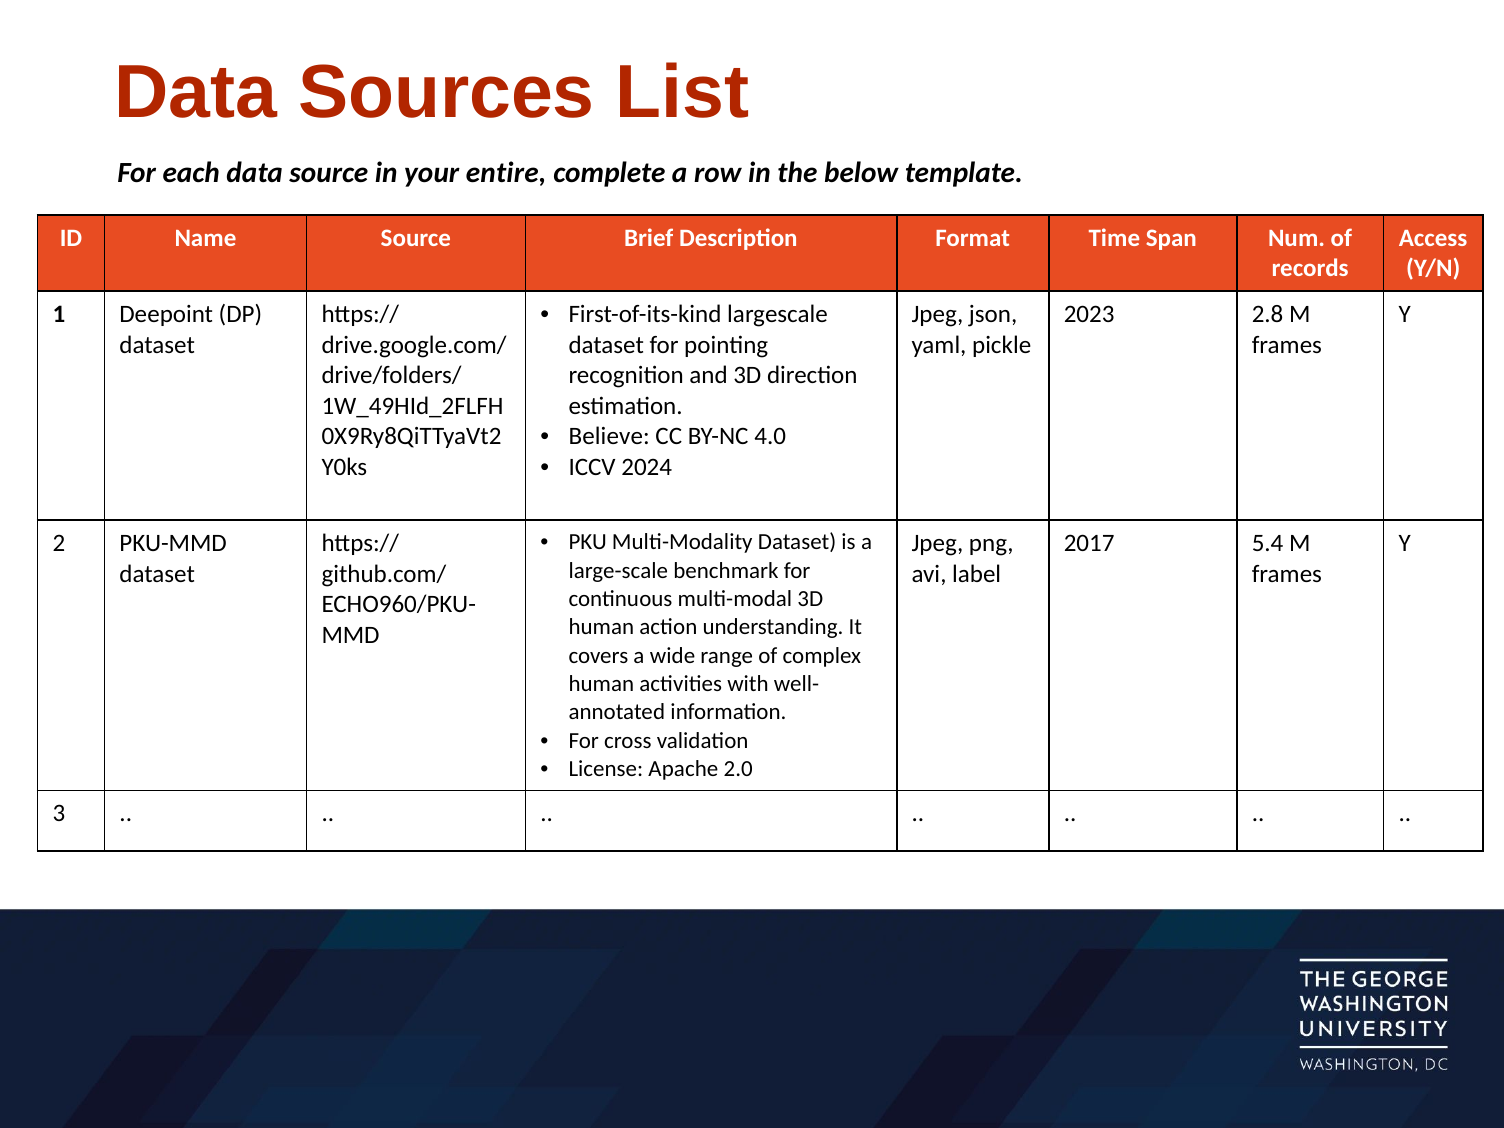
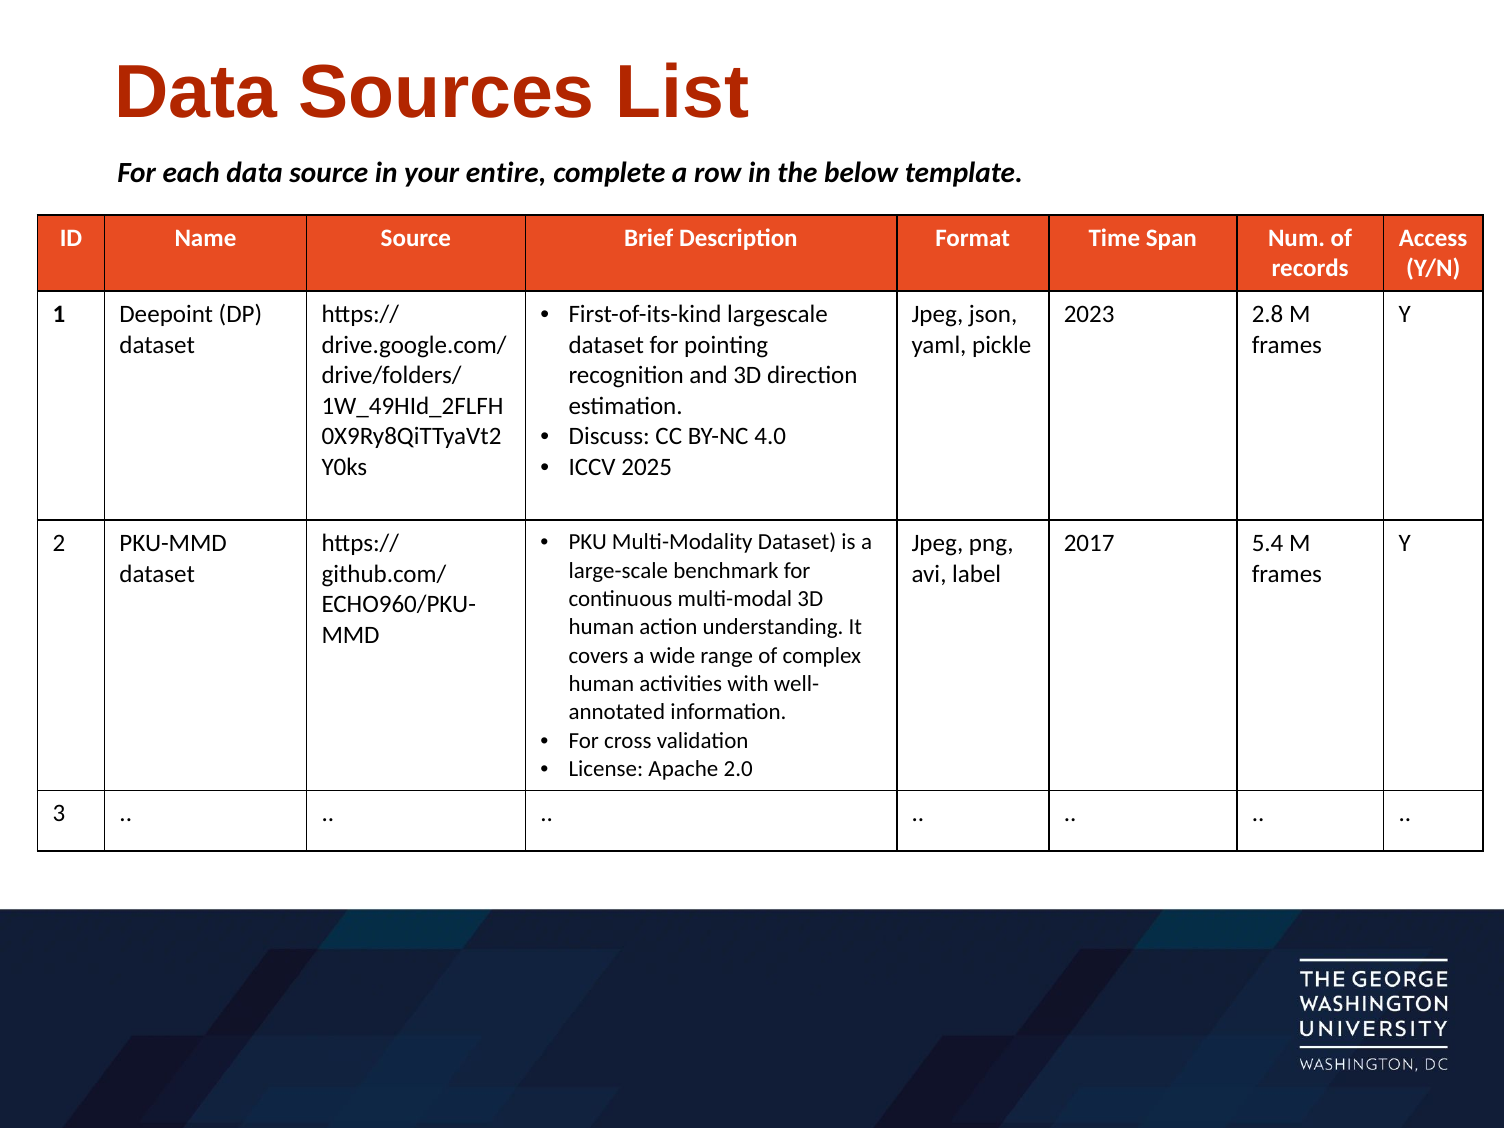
Believe: Believe -> Discuss
2024: 2024 -> 2025
